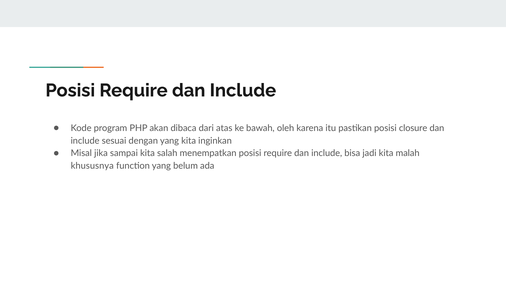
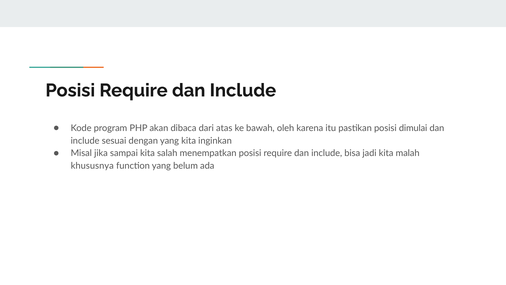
closure: closure -> dimulai
